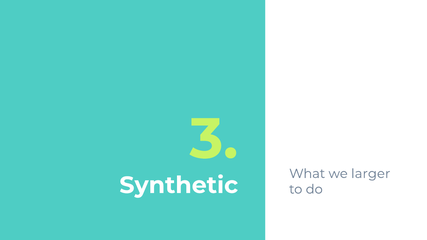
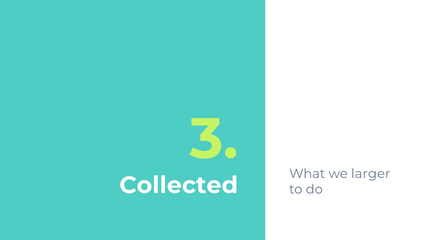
Synthetic: Synthetic -> Collected
